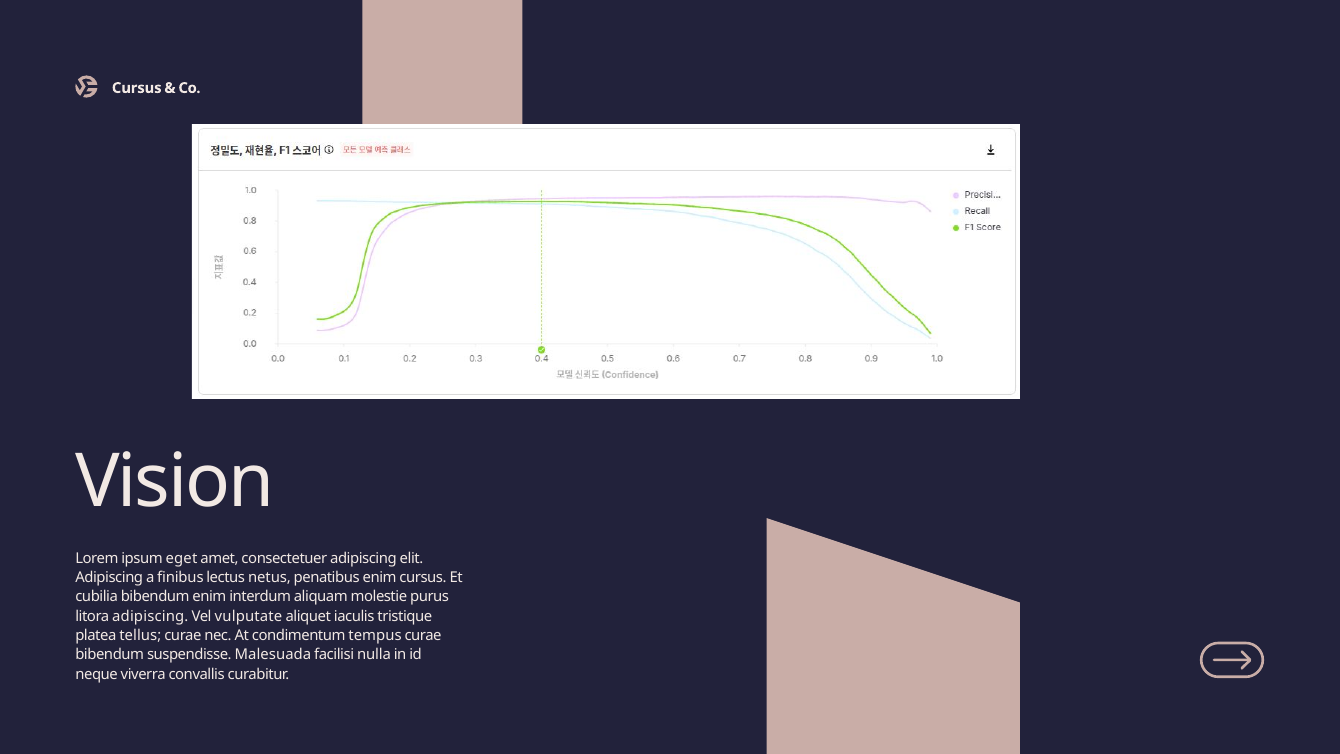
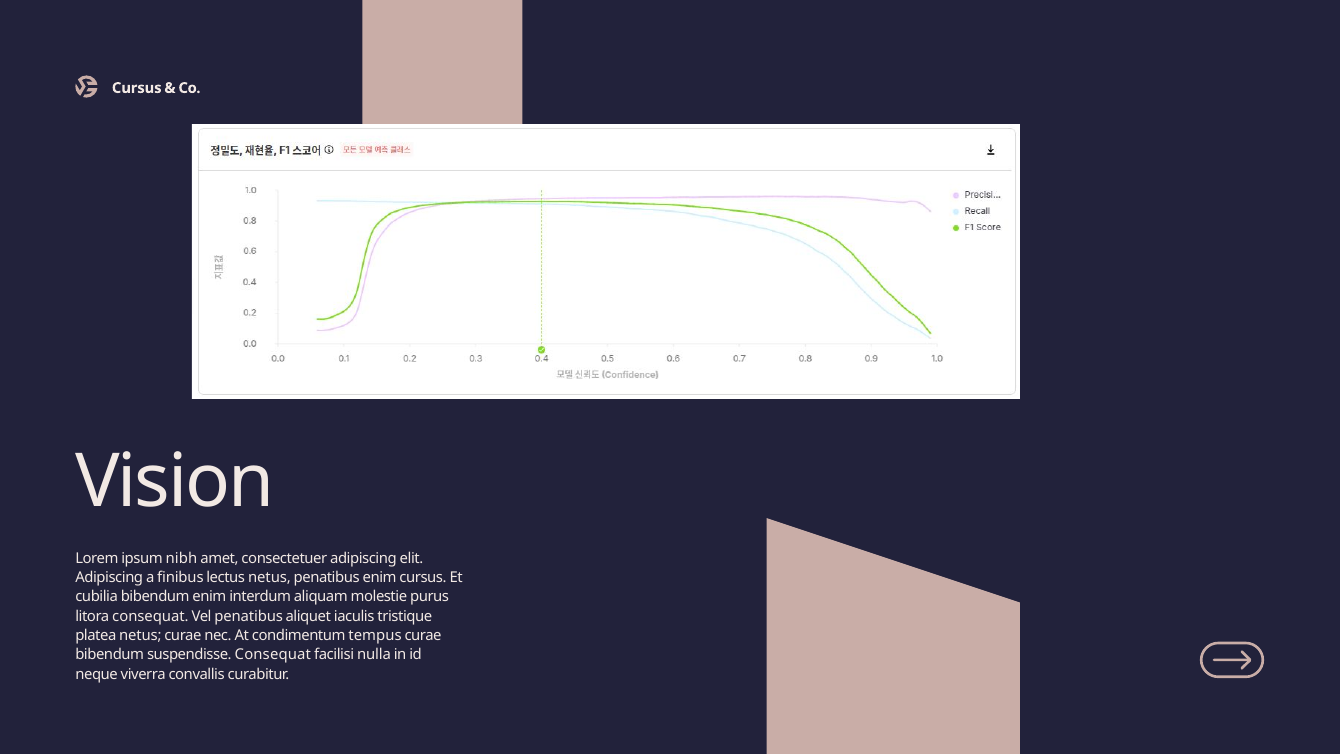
eget: eget -> nibh
litora adipiscing: adipiscing -> consequat
Vel vulputate: vulputate -> penatibus
platea tellus: tellus -> netus
suspendisse Malesuada: Malesuada -> Consequat
